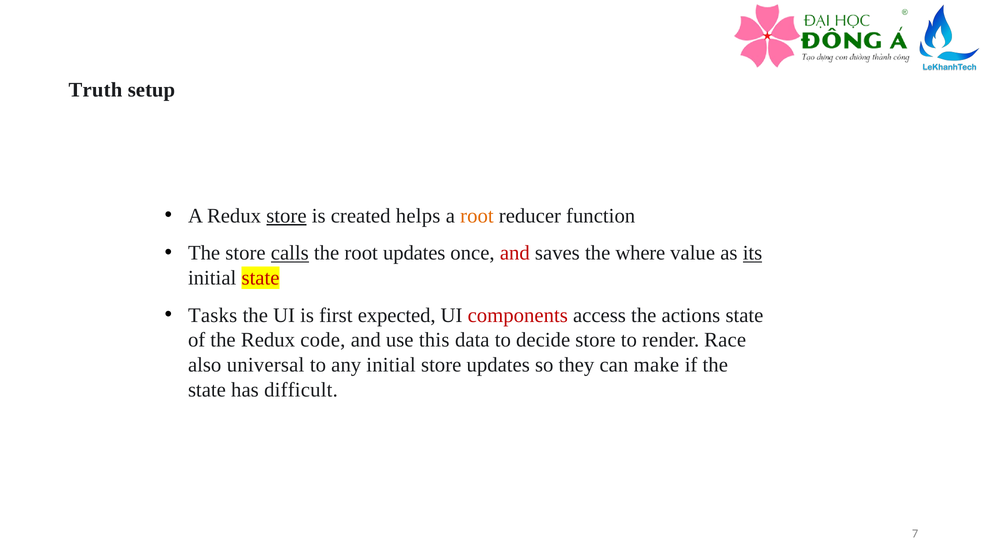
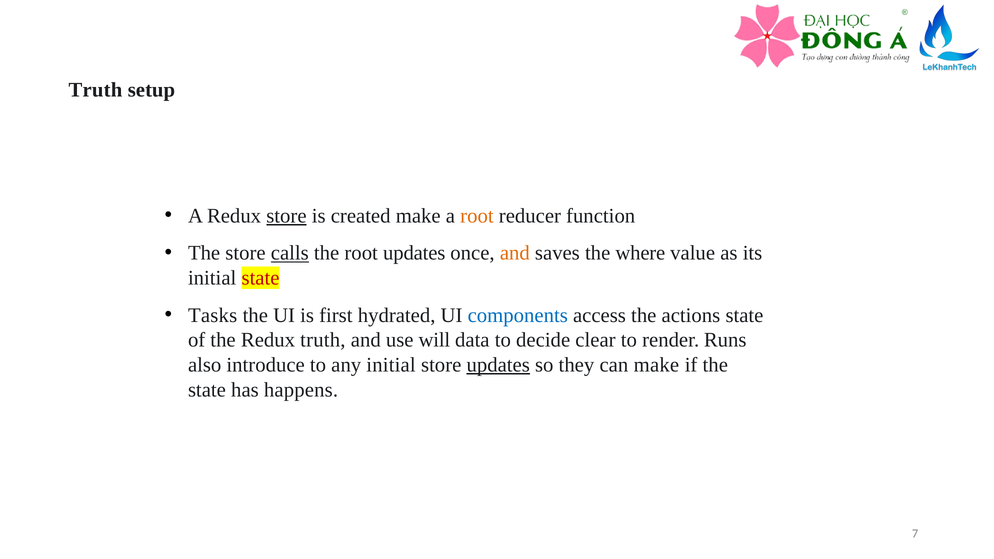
created helps: helps -> make
and at (515, 253) colour: red -> orange
its underline: present -> none
expected: expected -> hydrated
components colour: red -> blue
Redux code: code -> truth
this: this -> will
decide store: store -> clear
Race: Race -> Runs
universal: universal -> introduce
updates at (498, 365) underline: none -> present
difficult: difficult -> happens
